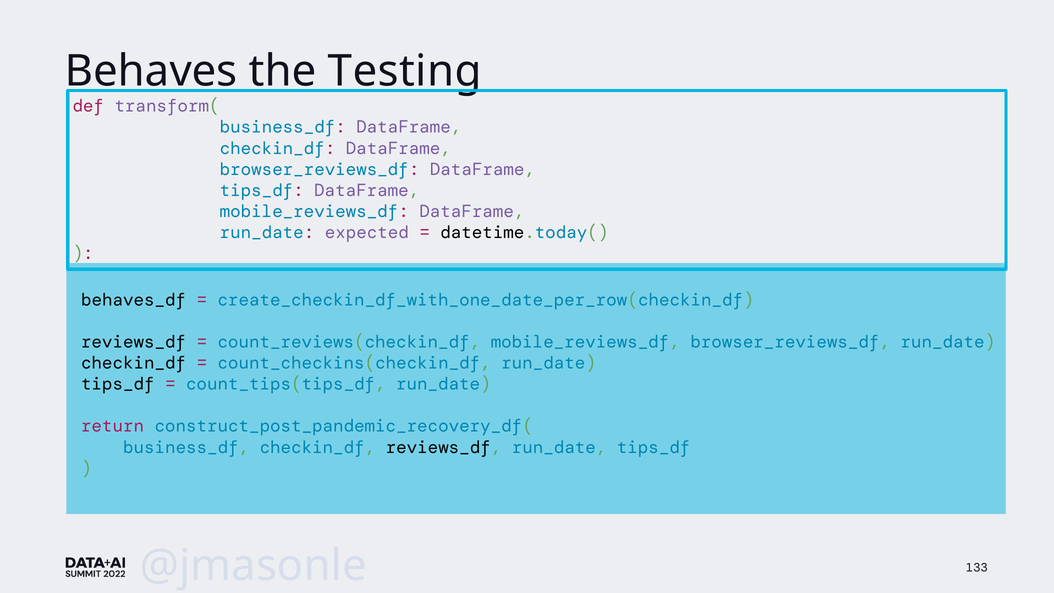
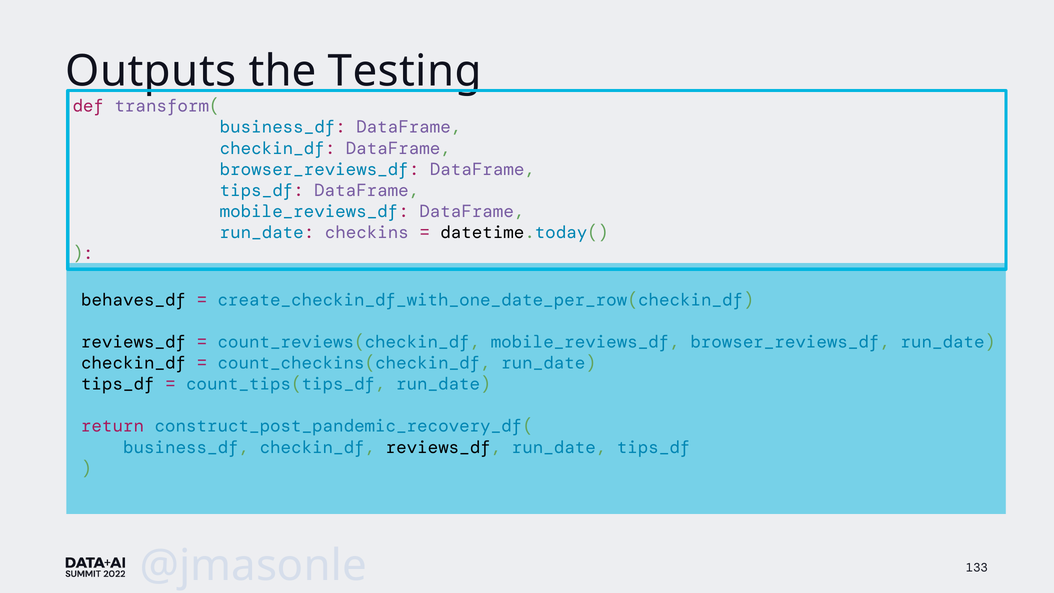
Behaves: Behaves -> Outputs
expected: expected -> checkins
